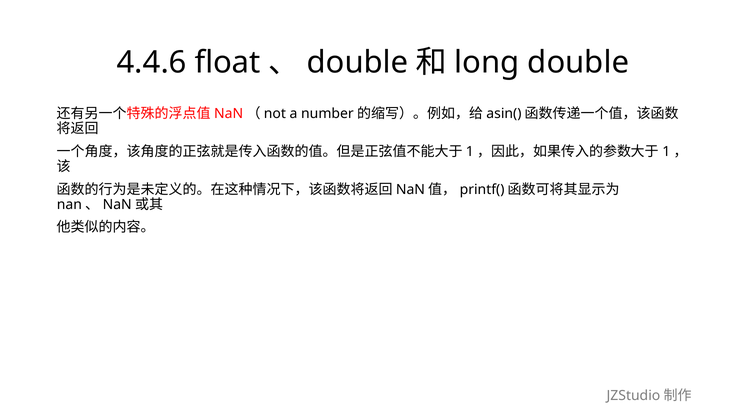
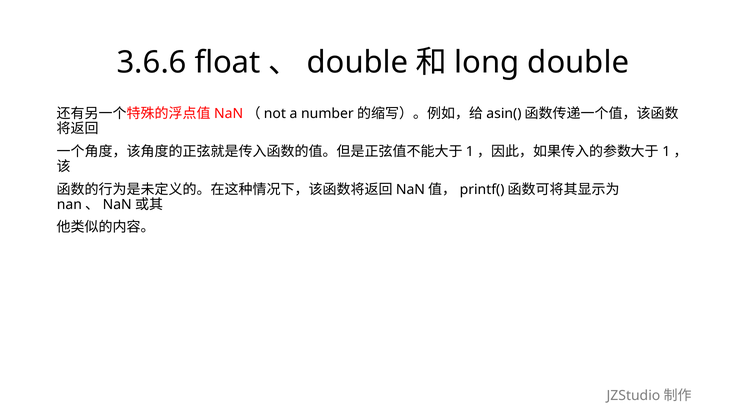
4.4.6: 4.4.6 -> 3.6.6
